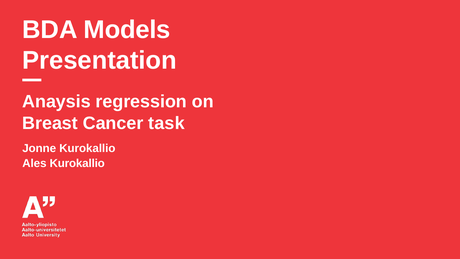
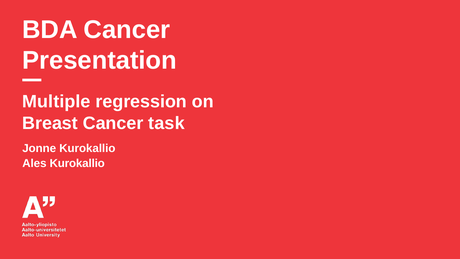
BDA Models: Models -> Cancer
Anaysis: Anaysis -> Multiple
